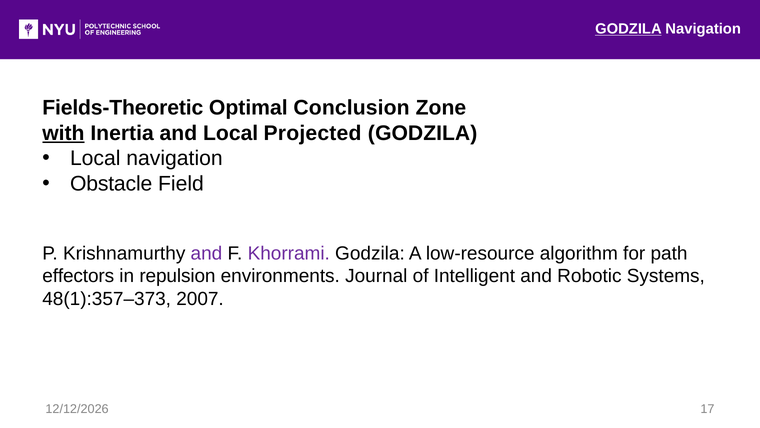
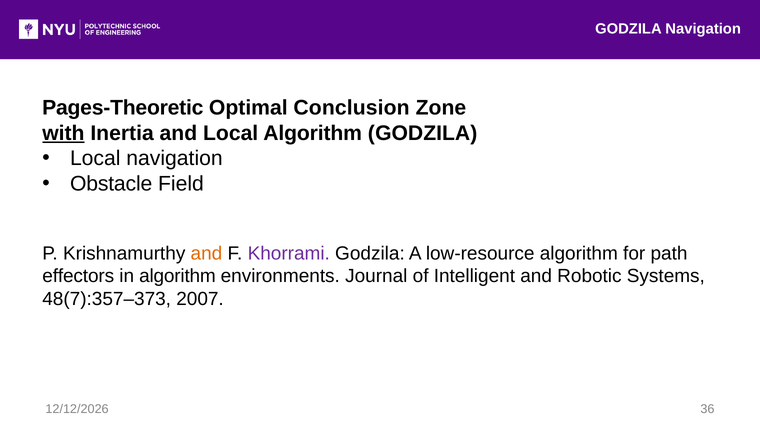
GODZILA at (628, 29) underline: present -> none
Fields-Theoretic: Fields-Theoretic -> Pages-Theoretic
Local Projected: Projected -> Algorithm
and at (206, 253) colour: purple -> orange
in repulsion: repulsion -> algorithm
48(1):357–373: 48(1):357–373 -> 48(7):357–373
17: 17 -> 36
